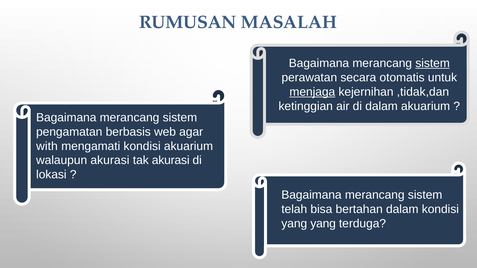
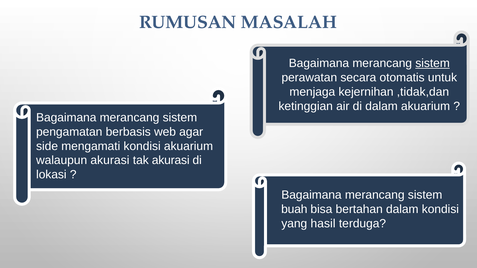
menjaga underline: present -> none
with: with -> side
telah: telah -> buah
yang yang: yang -> hasil
